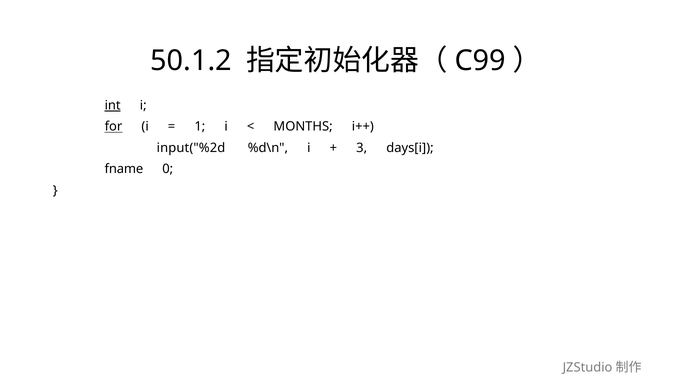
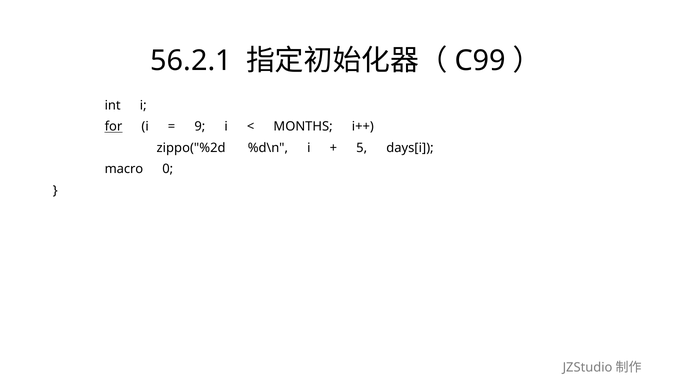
50.1.2: 50.1.2 -> 56.2.1
int underline: present -> none
1: 1 -> 9
input("%2d: input("%2d -> zippo("%2d
3: 3 -> 5
fname: fname -> macro
